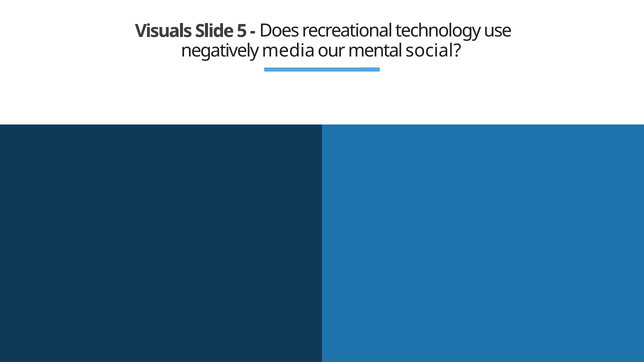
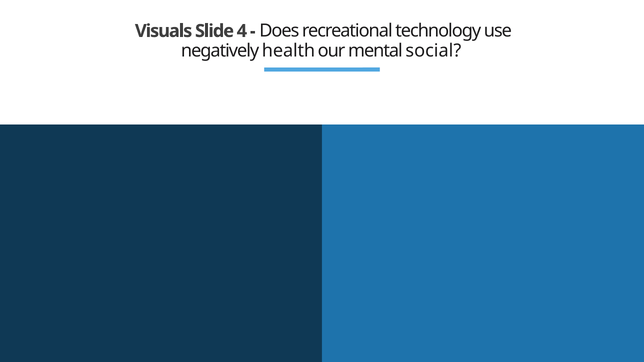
5: 5 -> 4
media: media -> health
